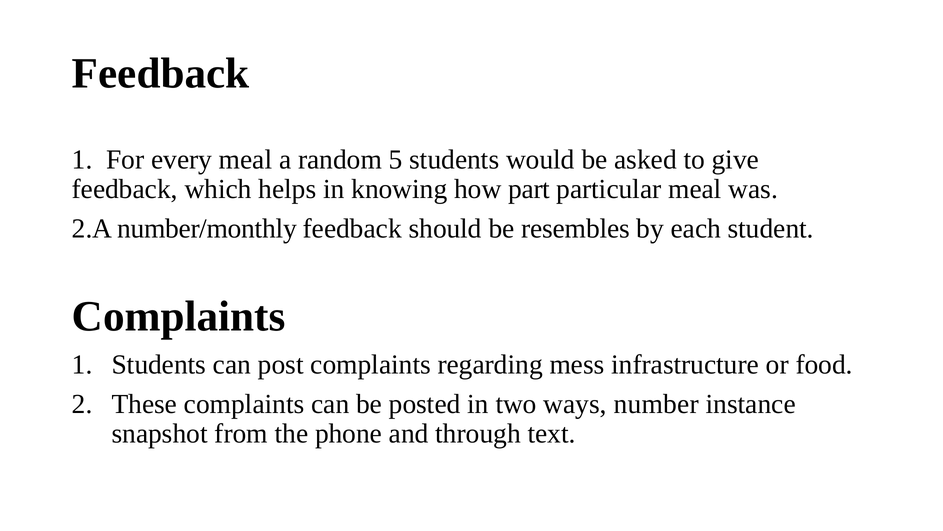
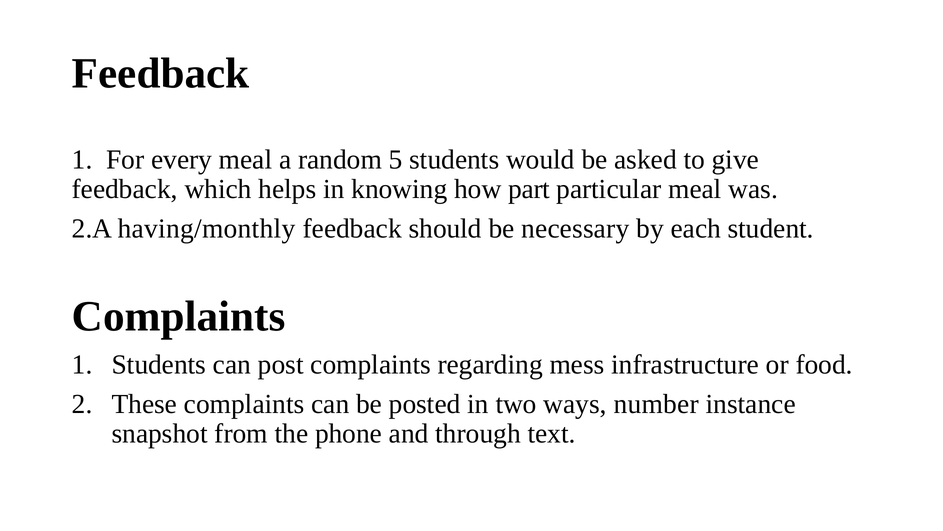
number/monthly: number/monthly -> having/monthly
resembles: resembles -> necessary
